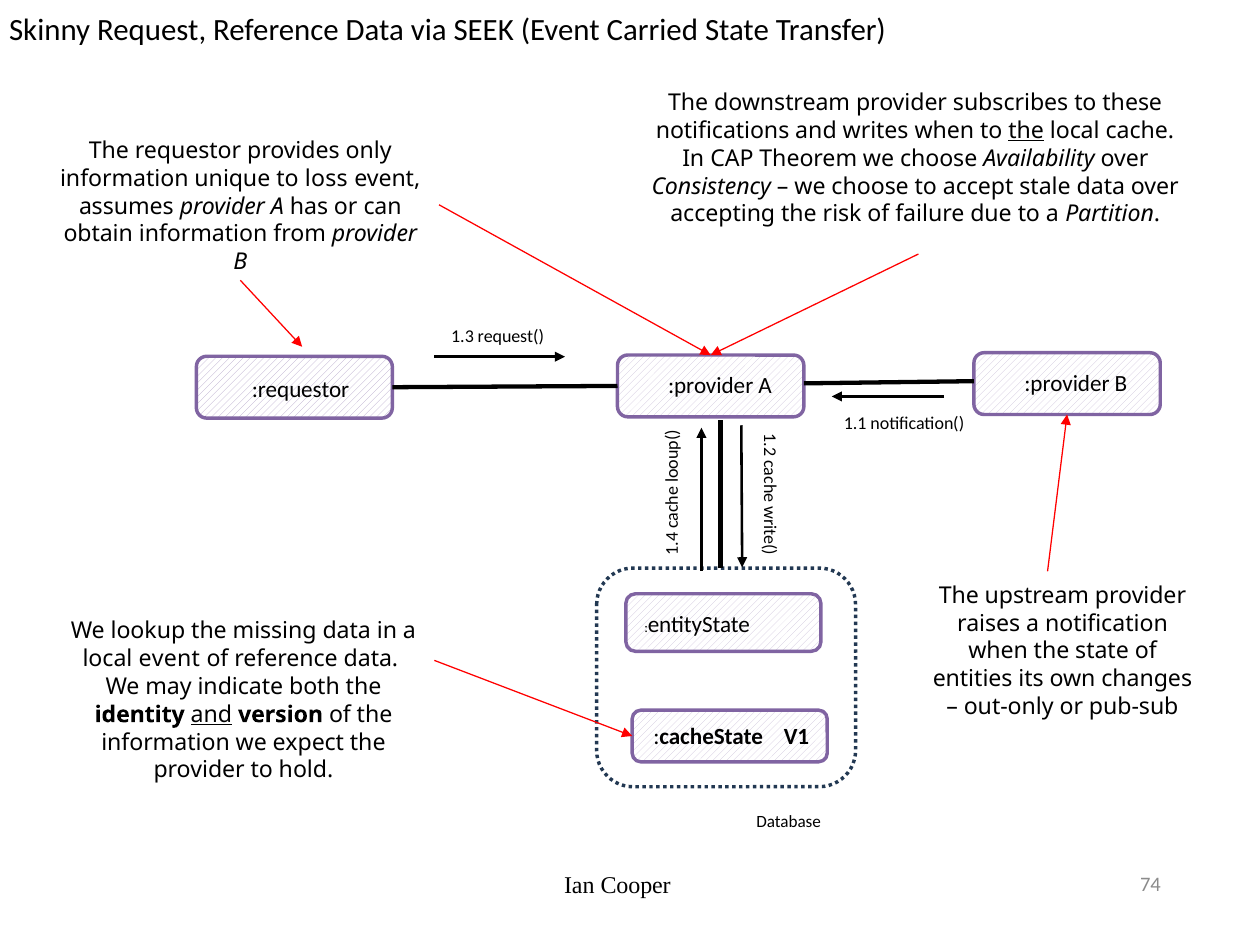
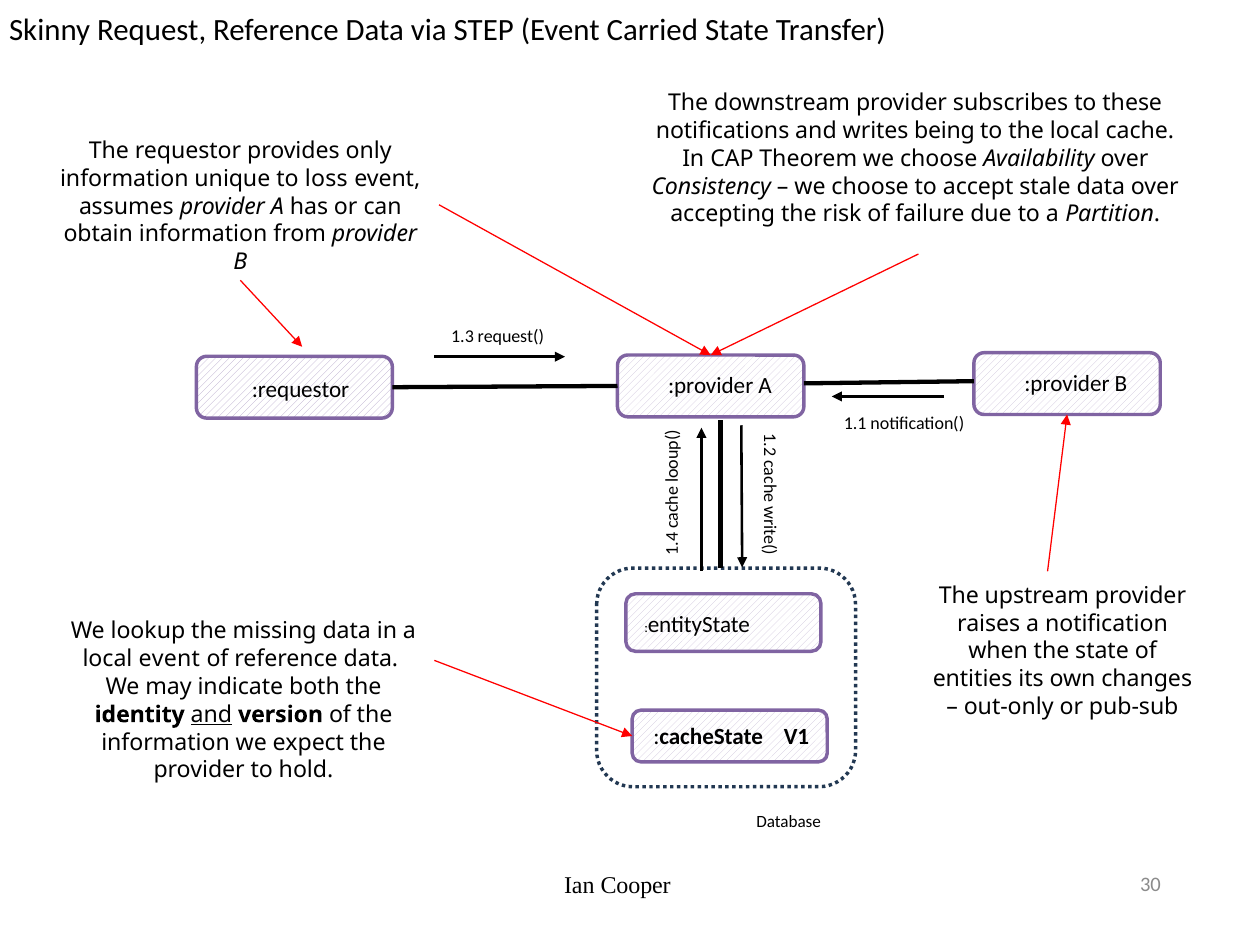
SEEK: SEEK -> STEP
writes when: when -> being
the at (1026, 131) underline: present -> none
74: 74 -> 30
